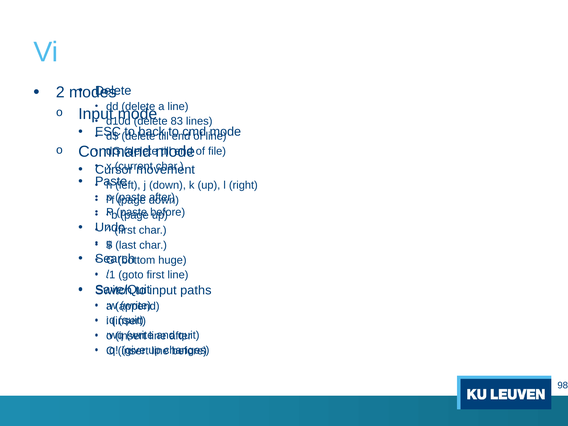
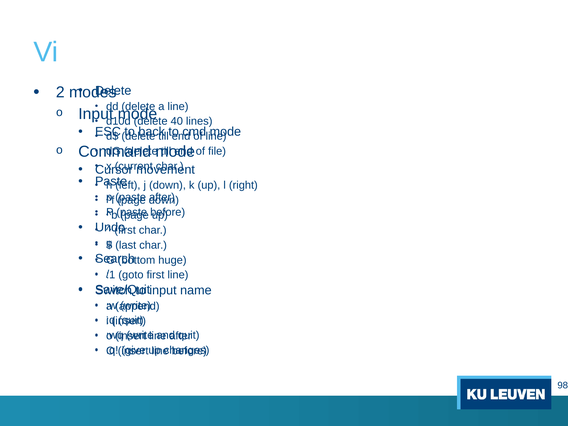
83: 83 -> 40
paths: paths -> name
